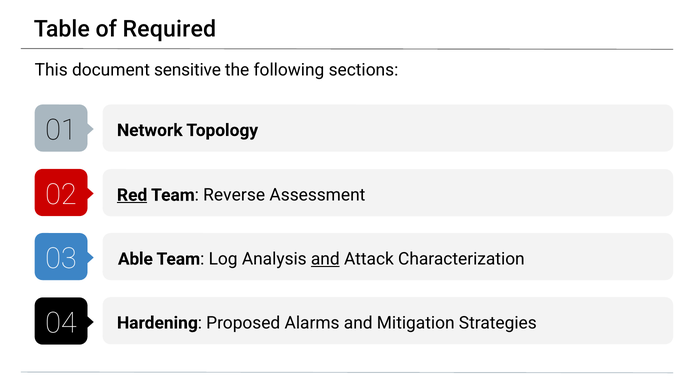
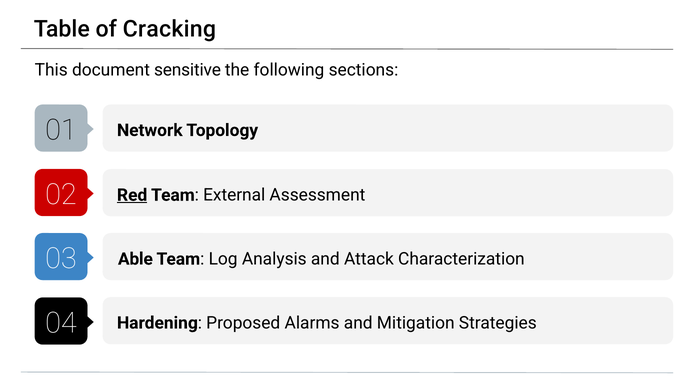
Required: Required -> Cracking
Reverse: Reverse -> External
and at (325, 259) underline: present -> none
